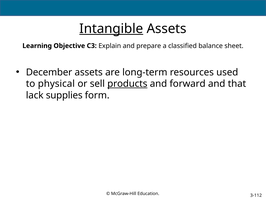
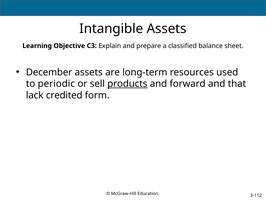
Intangible underline: present -> none
physical: physical -> periodic
supplies: supplies -> credited
